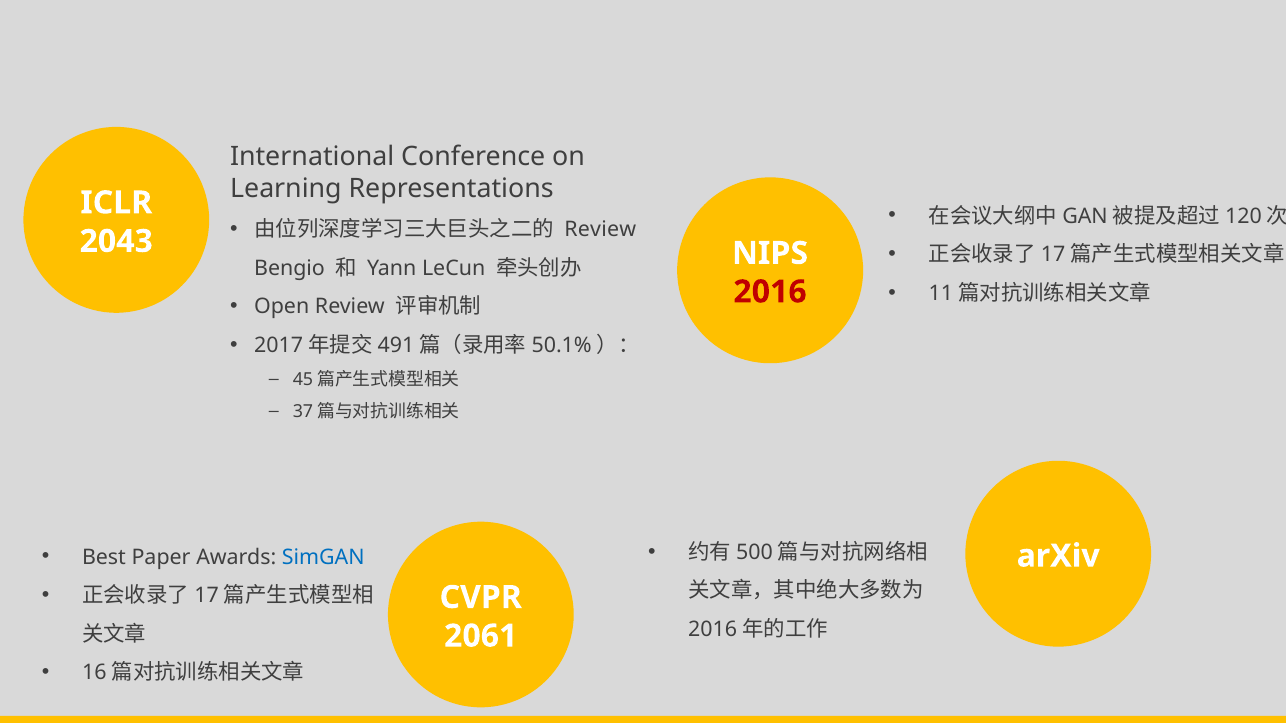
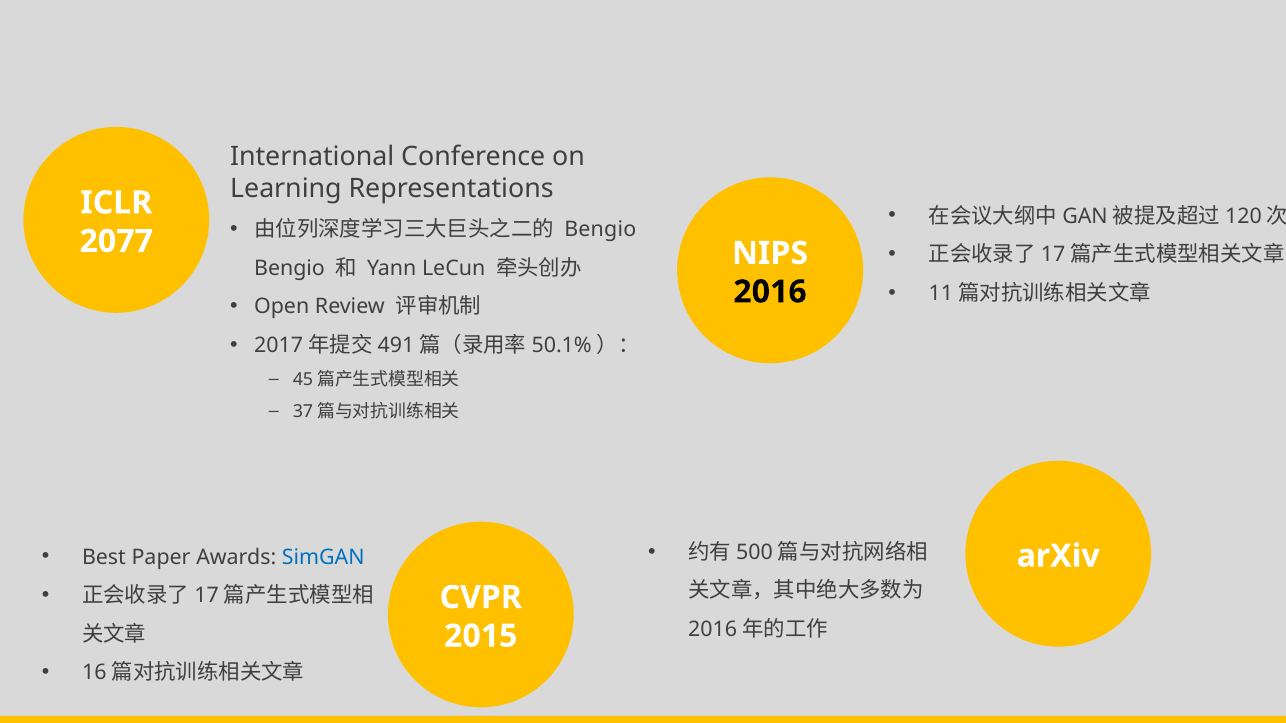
Review at (600, 230): Review -> Bengio
2043: 2043 -> 2077
2016 colour: red -> black
2061: 2061 -> 2015
